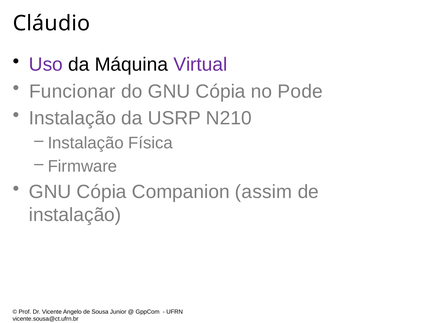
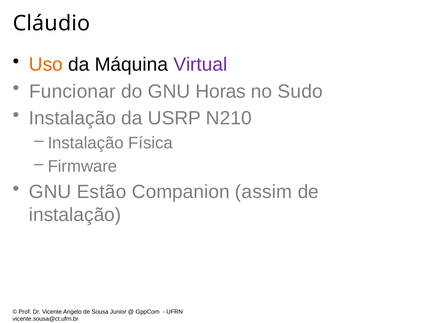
Uso colour: purple -> orange
do GNU Cópia: Cópia -> Horas
Pode: Pode -> Sudo
Cópia at (102, 192): Cópia -> Estão
